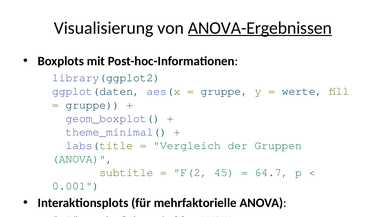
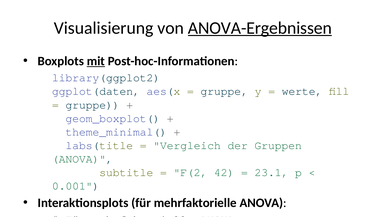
mit underline: none -> present
45: 45 -> 42
64.7: 64.7 -> 23.1
